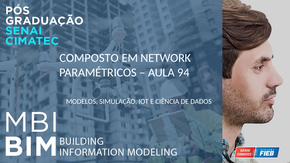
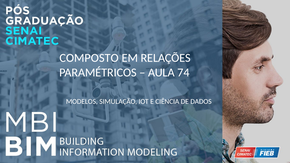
NETWORK: NETWORK -> RELAÇÕES
94: 94 -> 74
